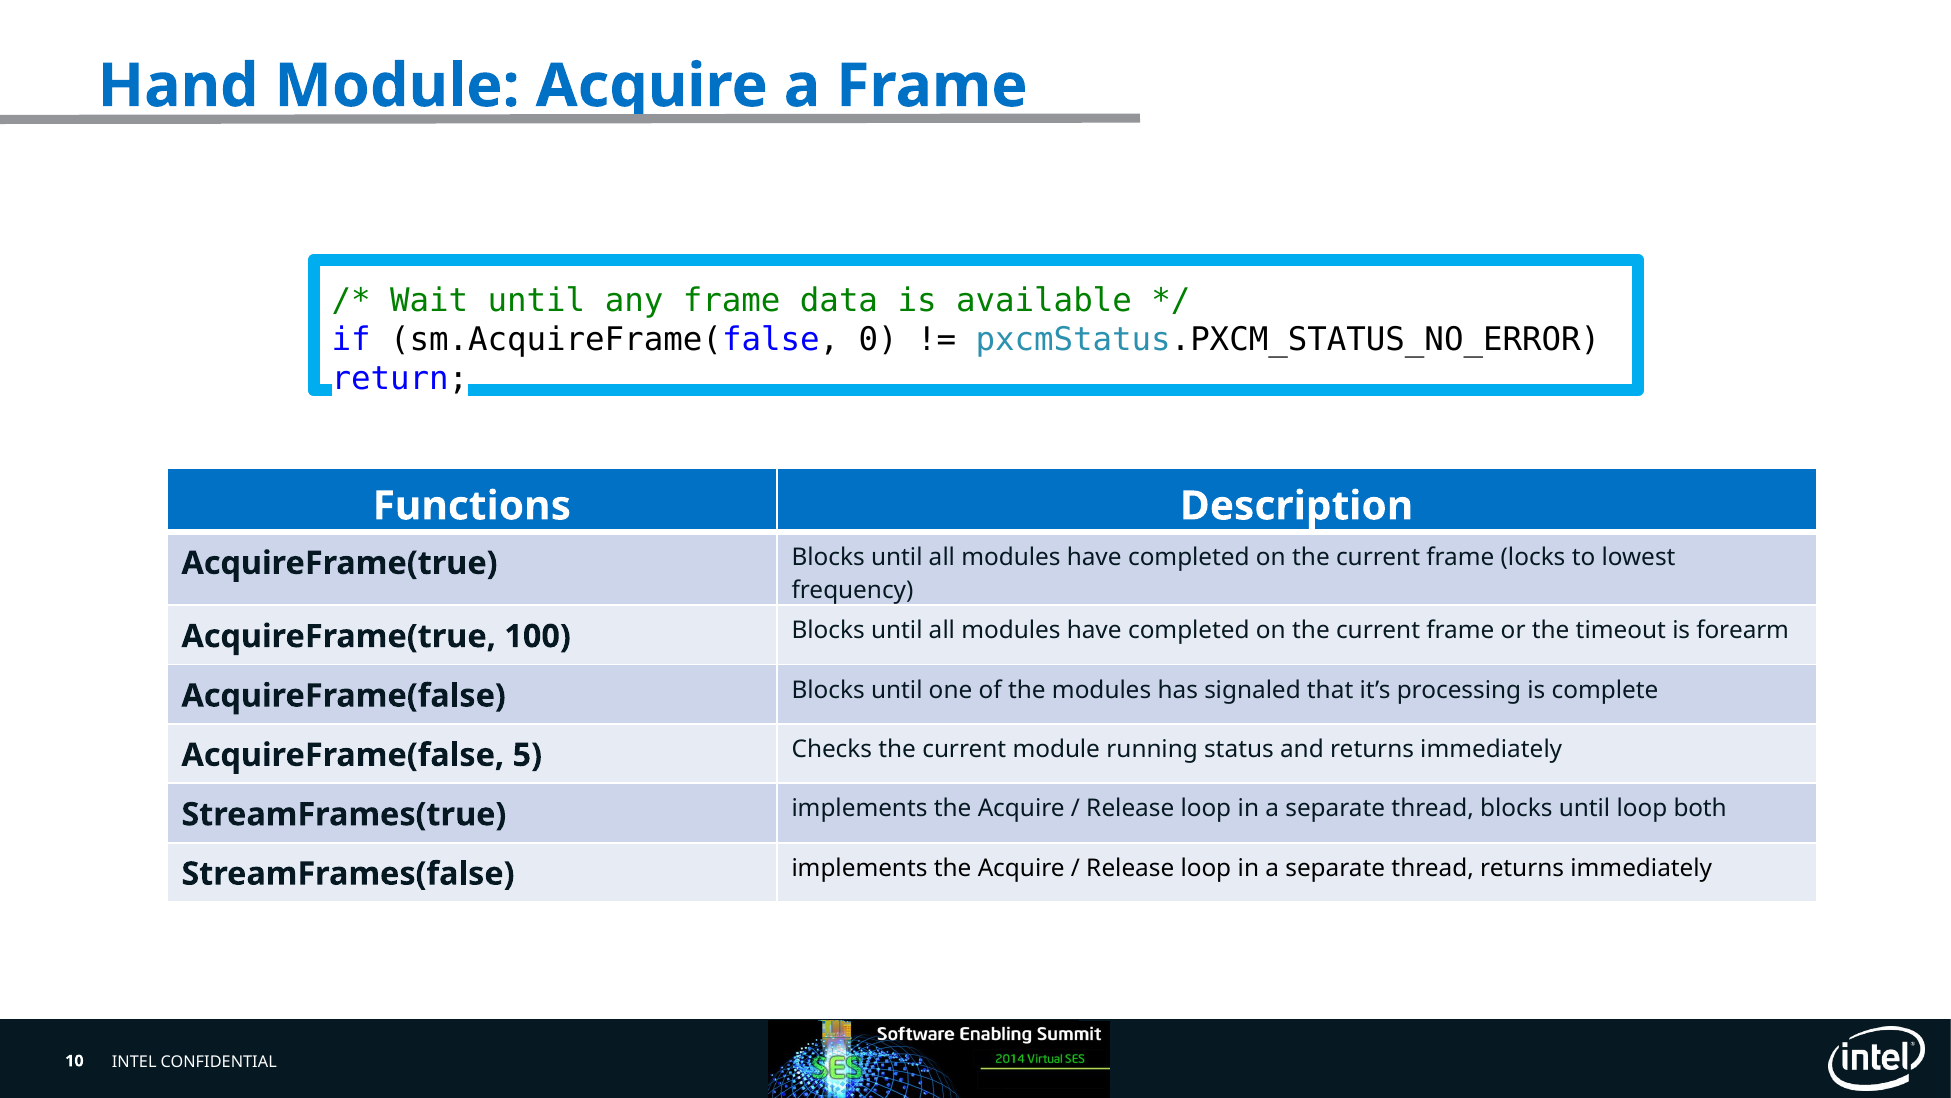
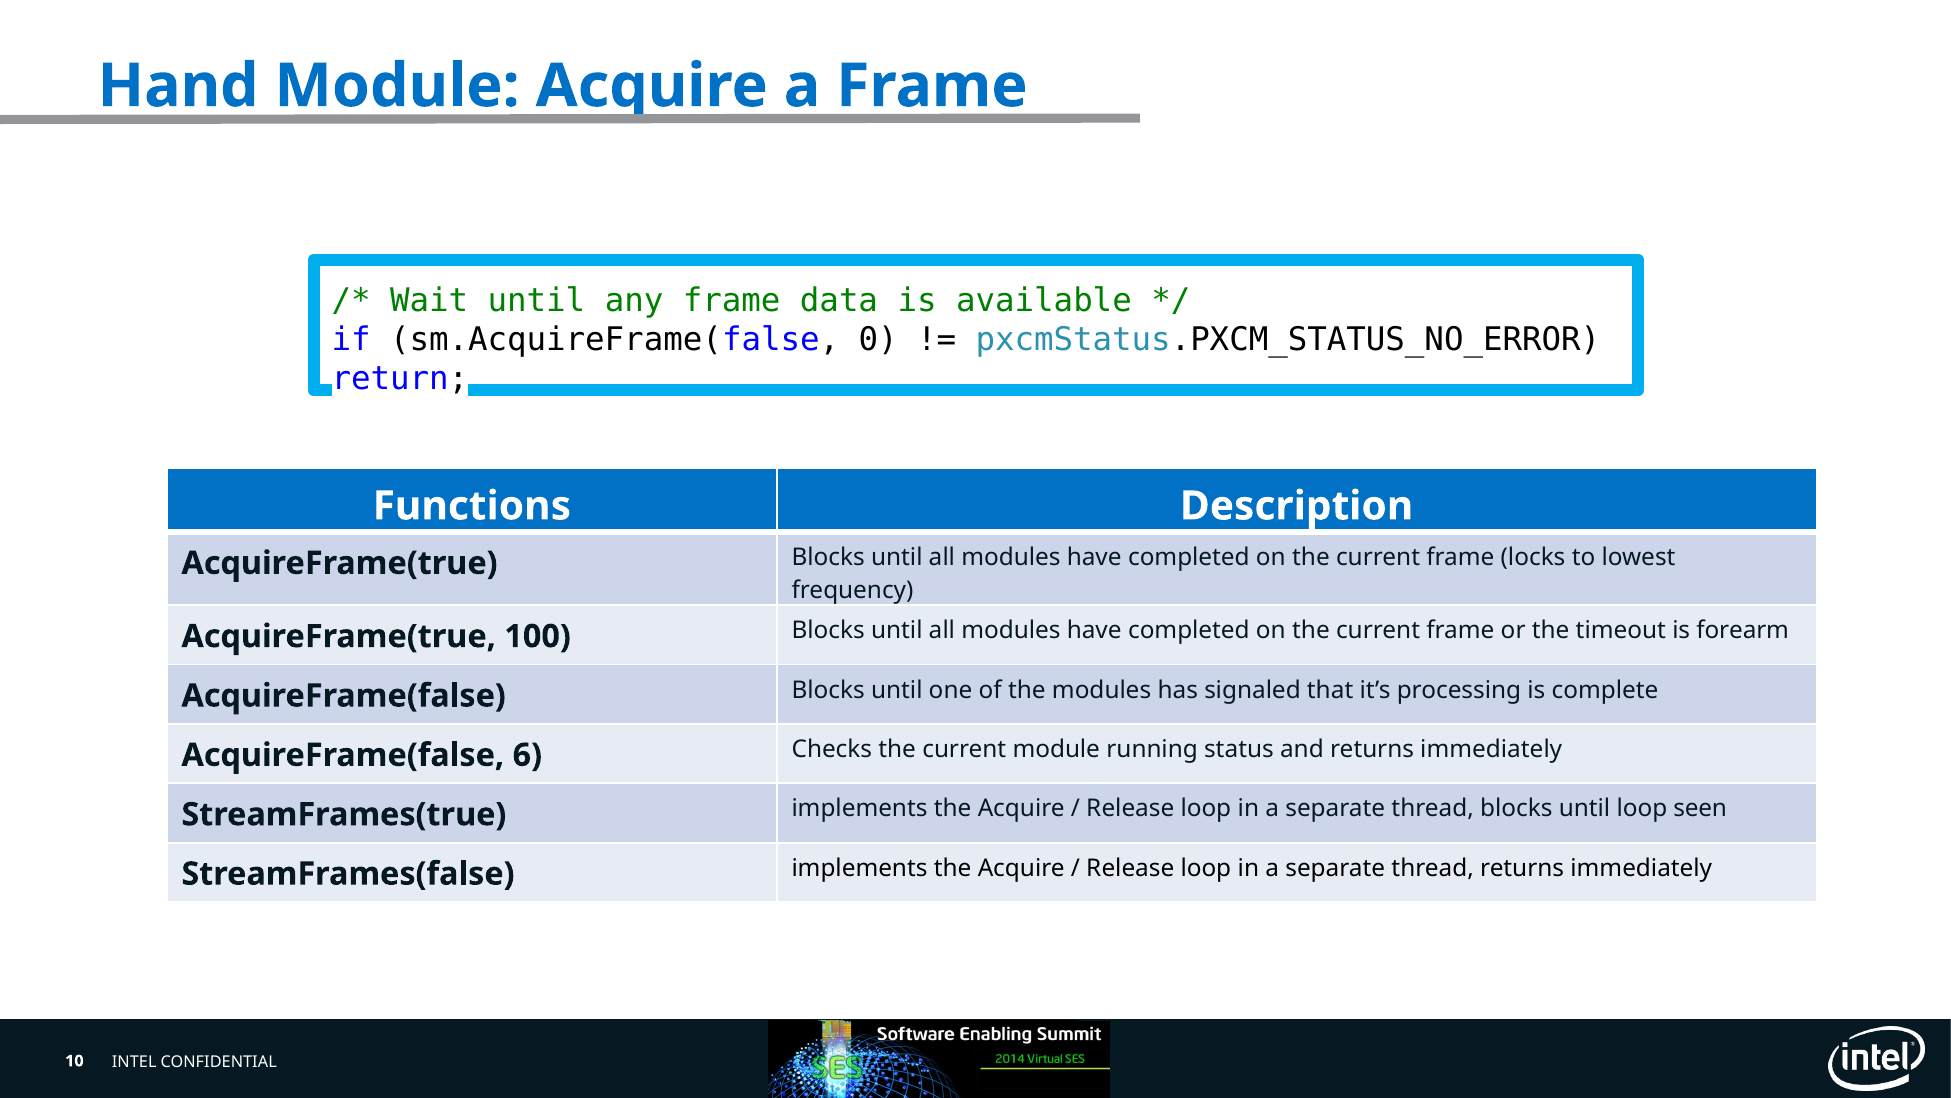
5: 5 -> 6
both: both -> seen
